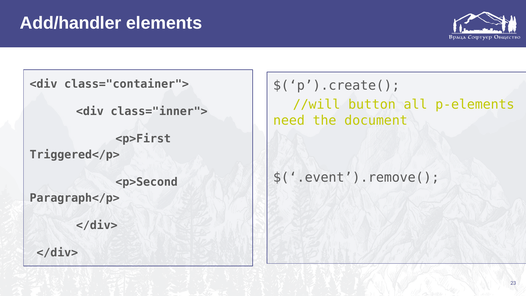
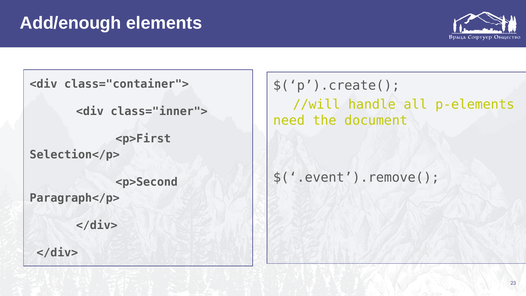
Add/handler: Add/handler -> Add/enough
button: button -> handle
Triggered</p>: Triggered</p> -> Selection</p>
